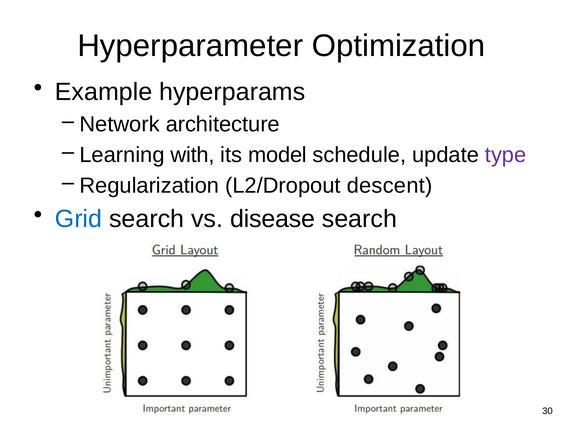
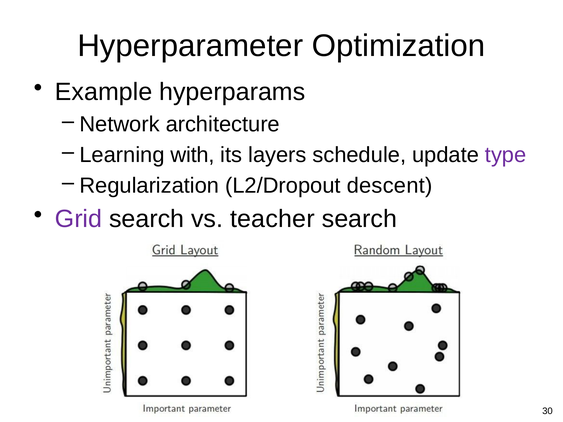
model: model -> layers
Grid colour: blue -> purple
disease: disease -> teacher
